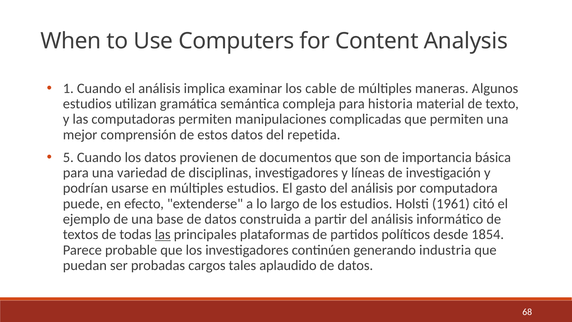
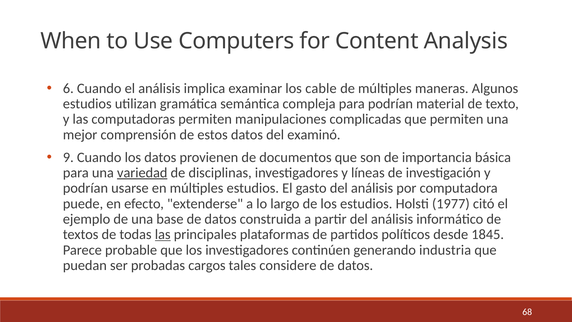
1: 1 -> 6
para historia: historia -> podrían
repetida: repetida -> examinó
5: 5 -> 9
variedad underline: none -> present
1961: 1961 -> 1977
1854: 1854 -> 1845
aplaudido: aplaudido -> considere
